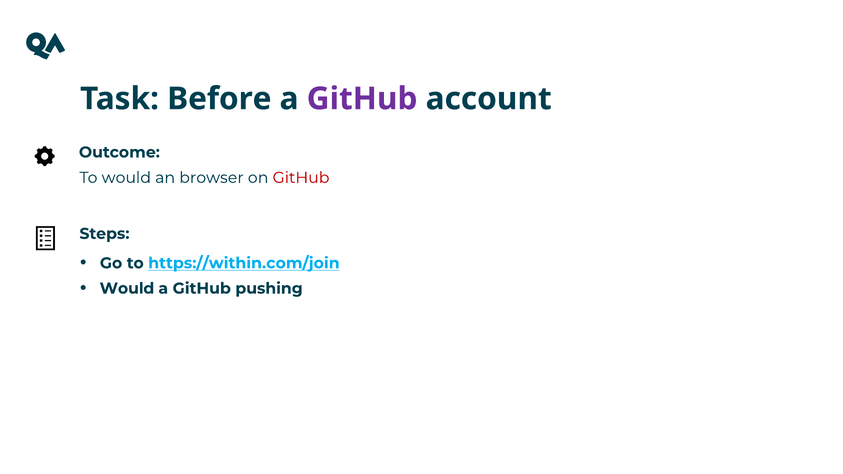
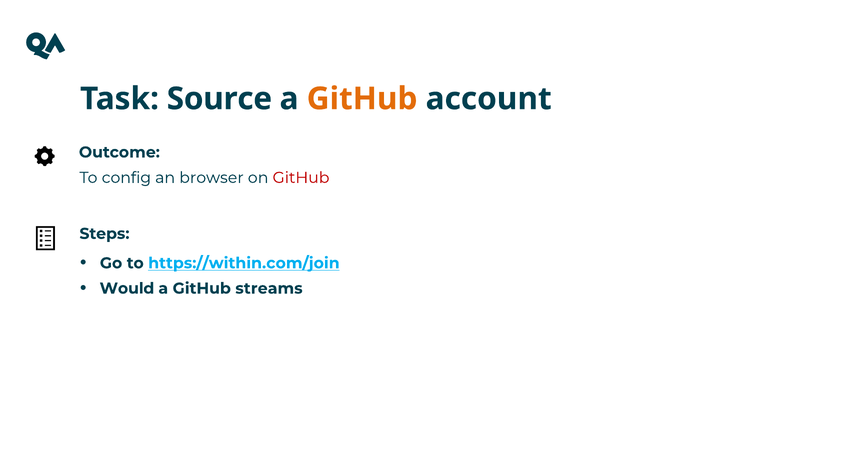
Before: Before -> Source
GitHub at (362, 99) colour: purple -> orange
To would: would -> config
pushing: pushing -> streams
